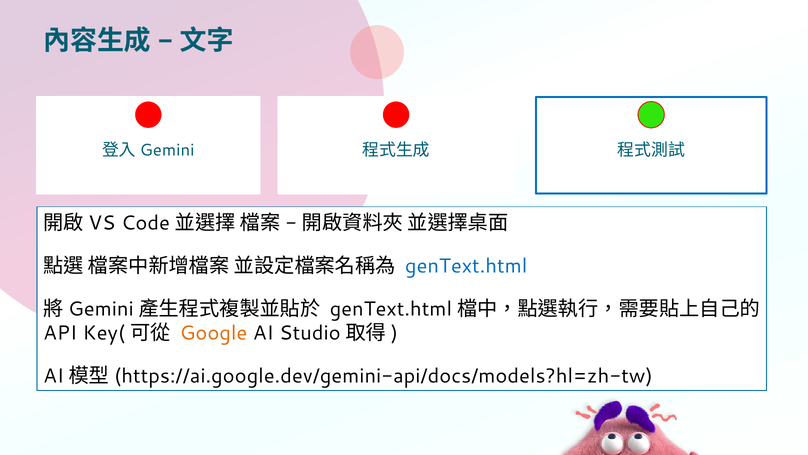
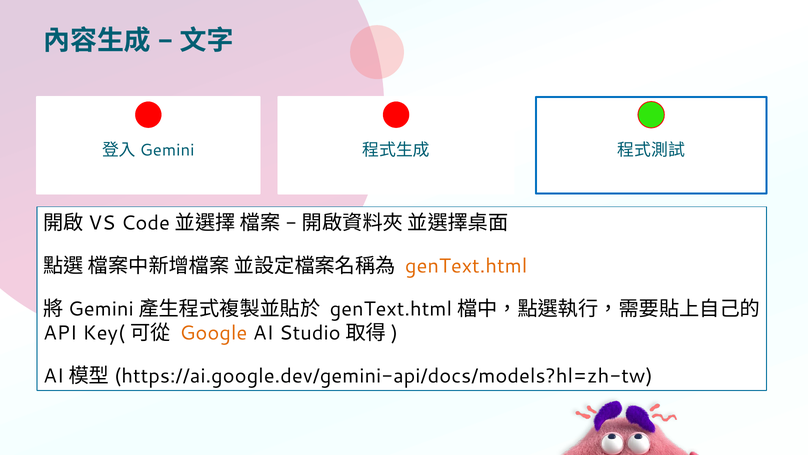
genText.html colour: blue -> orange
